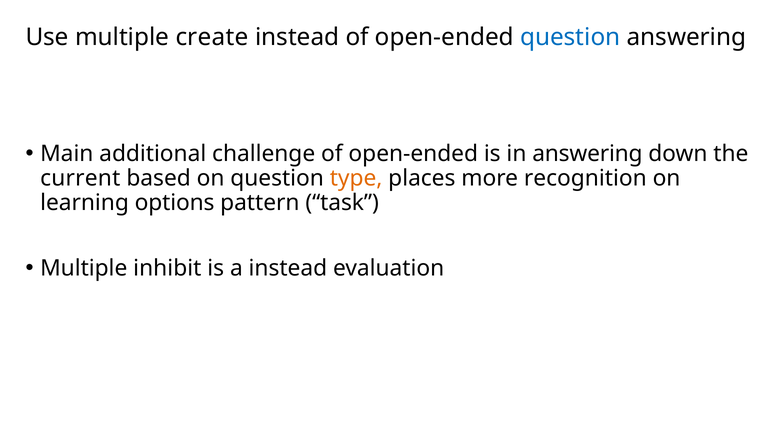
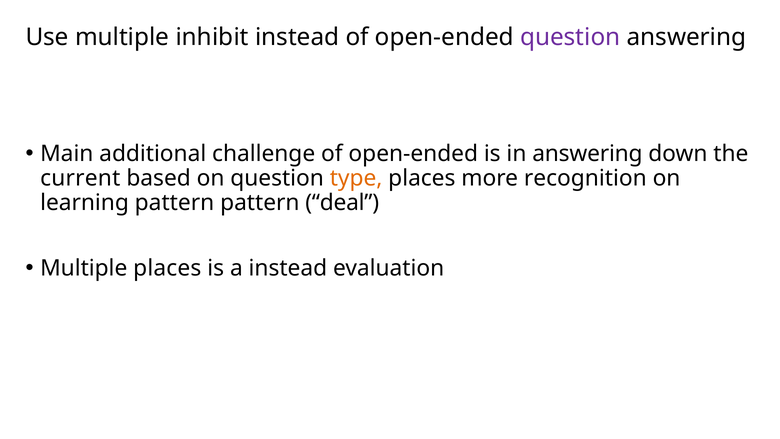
create: create -> inhibit
question at (570, 37) colour: blue -> purple
learning options: options -> pattern
task: task -> deal
Multiple inhibit: inhibit -> places
